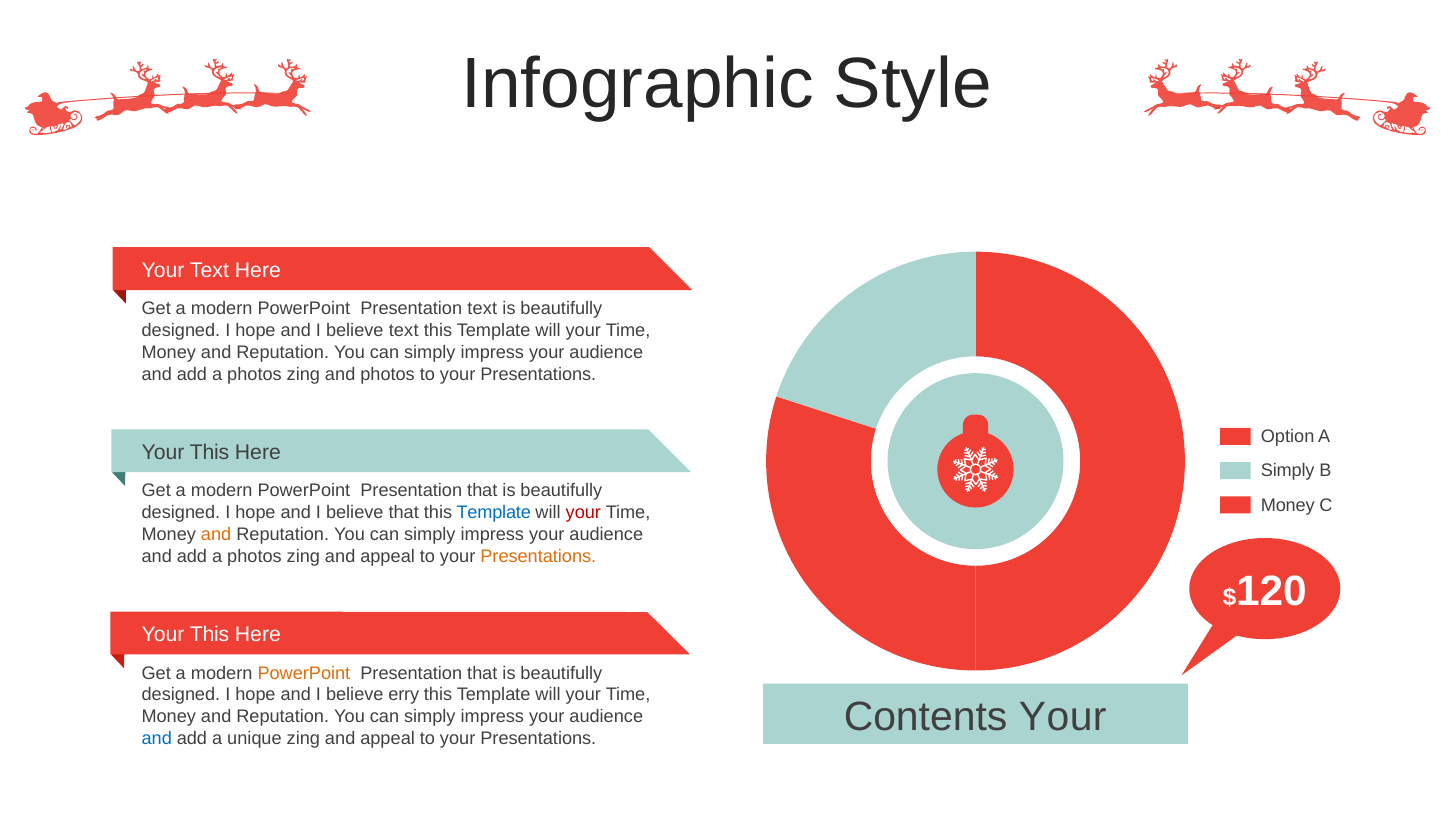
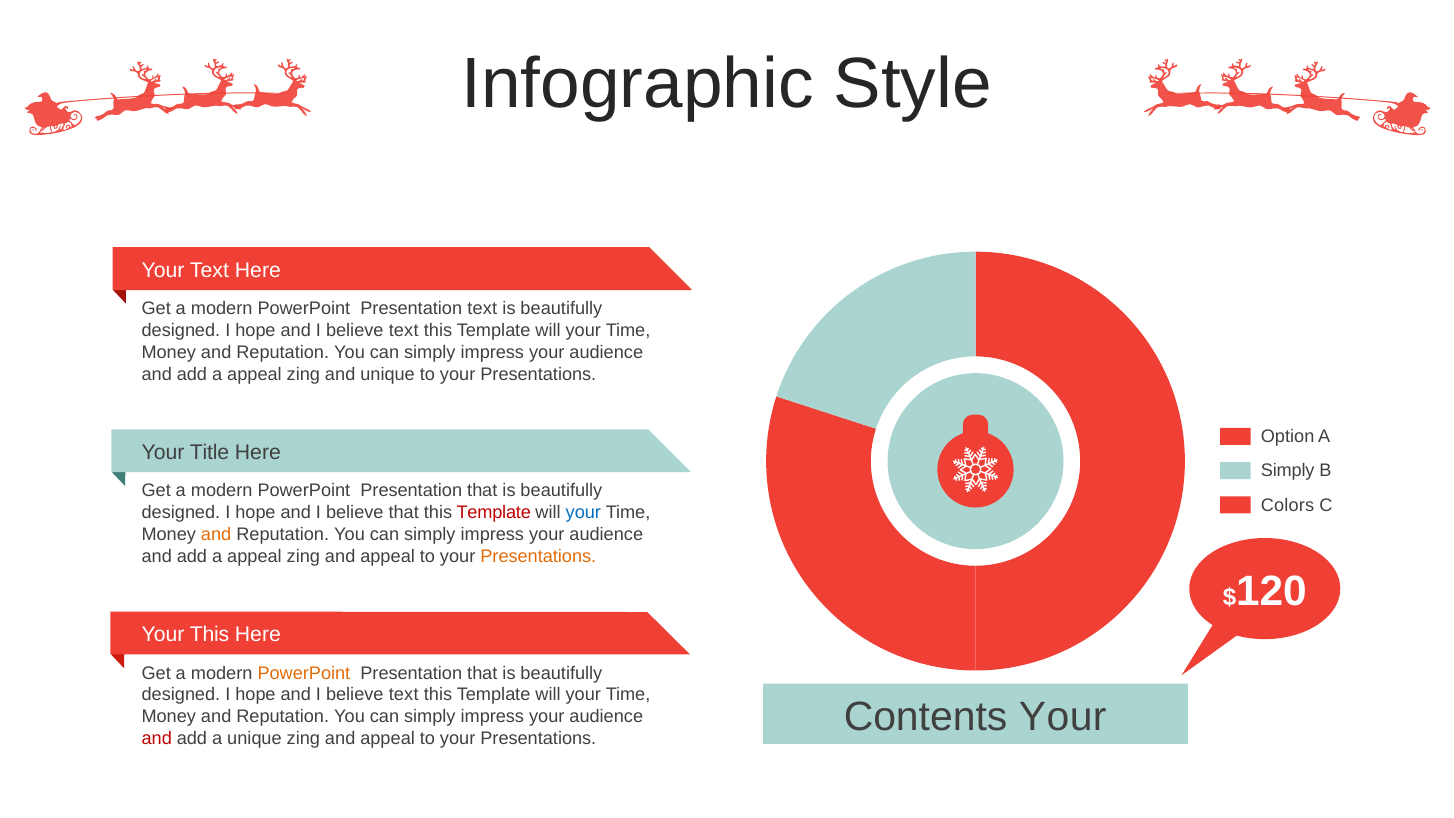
photos at (254, 374): photos -> appeal
and photos: photos -> unique
This at (210, 452): This -> Title
Money at (1288, 505): Money -> Colors
Template at (494, 513) colour: blue -> red
your at (583, 513) colour: red -> blue
photos at (254, 556): photos -> appeal
erry at (404, 695): erry -> text
and at (157, 738) colour: blue -> red
